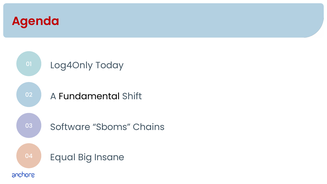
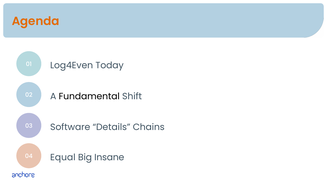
Agenda colour: red -> orange
Log4Only: Log4Only -> Log4Even
Sboms: Sboms -> Details
